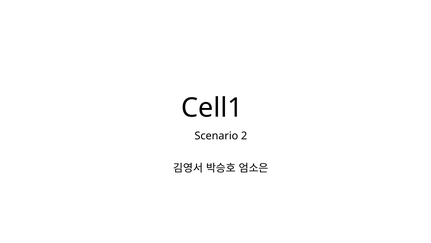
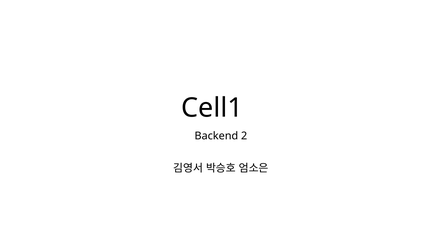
Scenario: Scenario -> Backend
